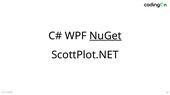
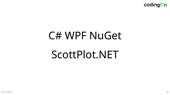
NuGet underline: present -> none
